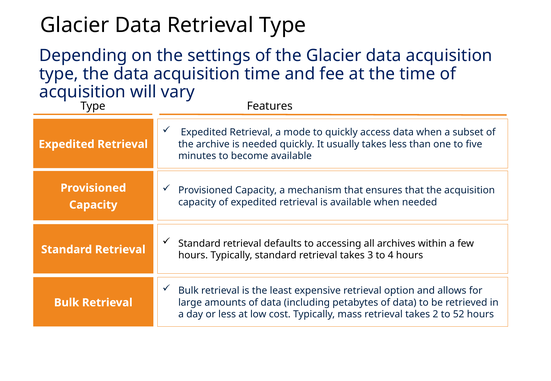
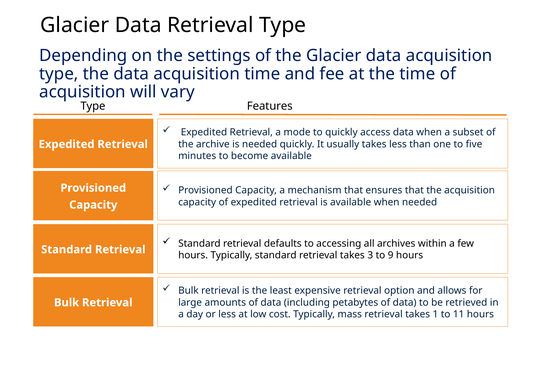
4: 4 -> 9
2: 2 -> 1
52: 52 -> 11
